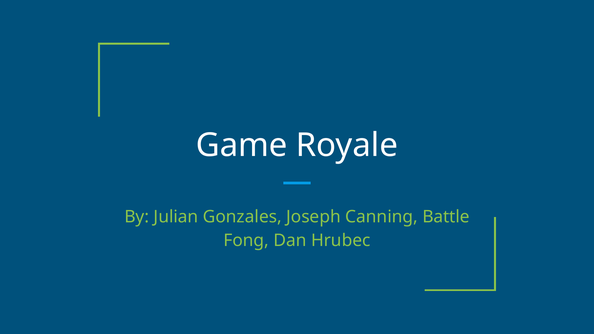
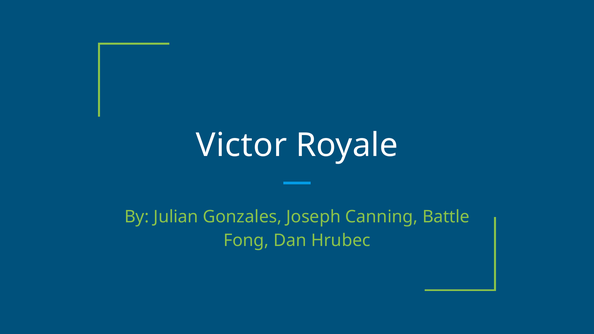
Game: Game -> Victor
